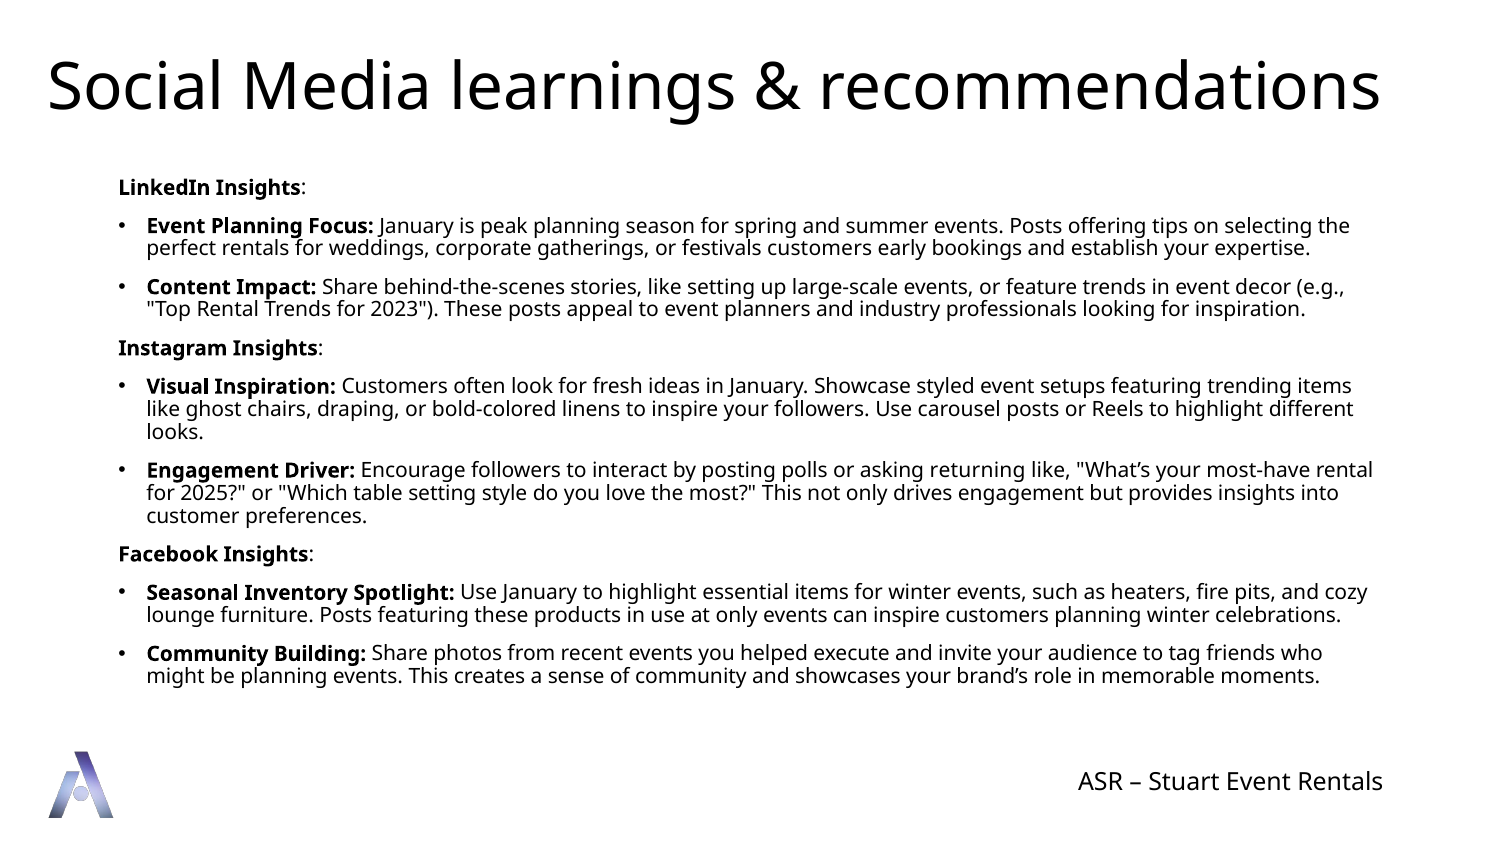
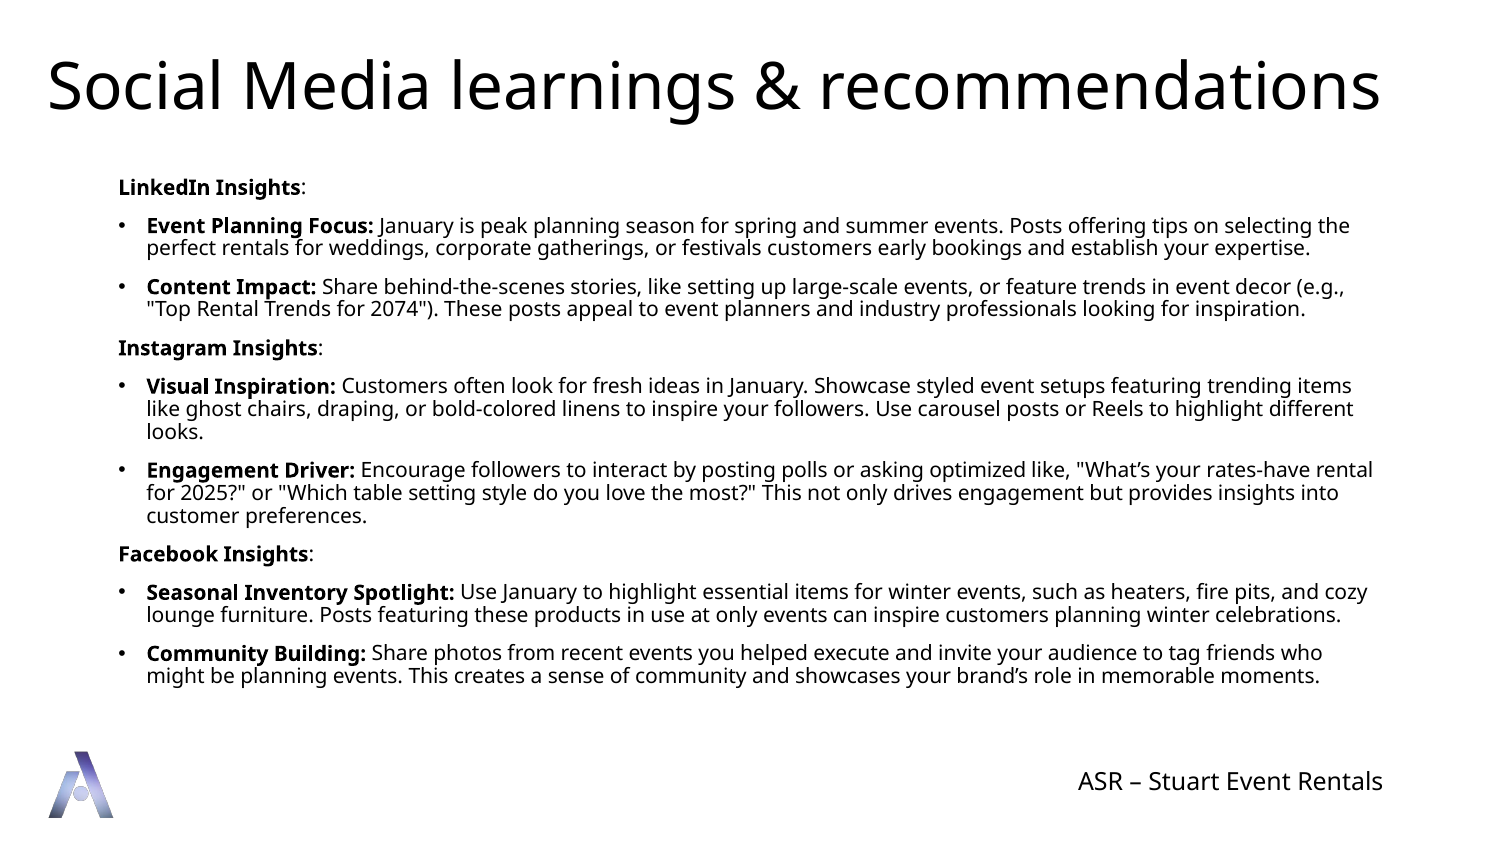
2023: 2023 -> 2074
returning: returning -> optimized
most-have: most-have -> rates-have
